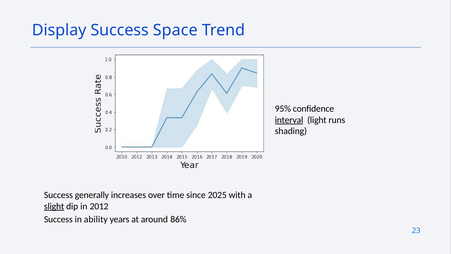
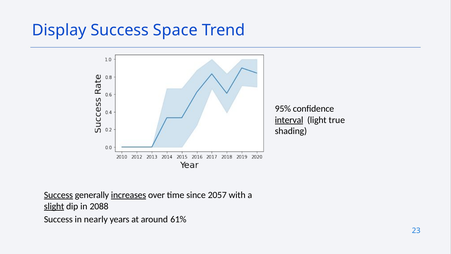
runs: runs -> true
Success at (58, 195) underline: none -> present
increases underline: none -> present
2025: 2025 -> 2057
2012: 2012 -> 2088
ability: ability -> nearly
86%: 86% -> 61%
